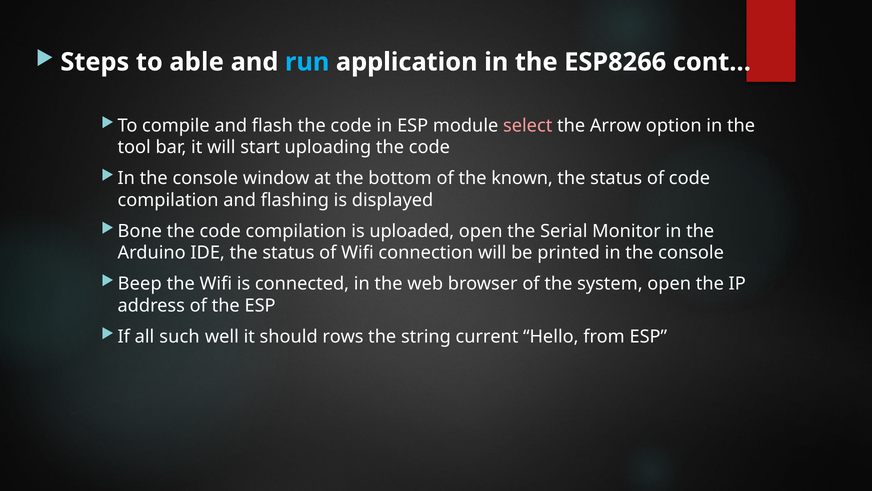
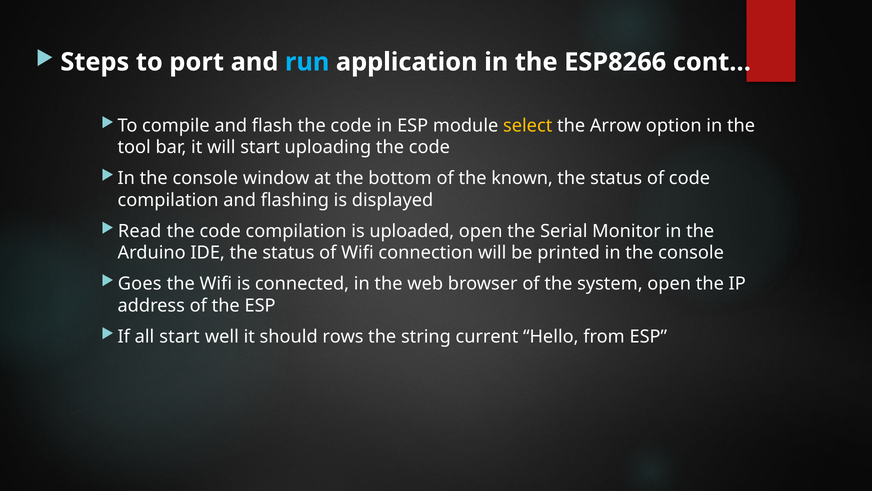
able: able -> port
select colour: pink -> yellow
Bone: Bone -> Read
Beep: Beep -> Goes
all such: such -> start
